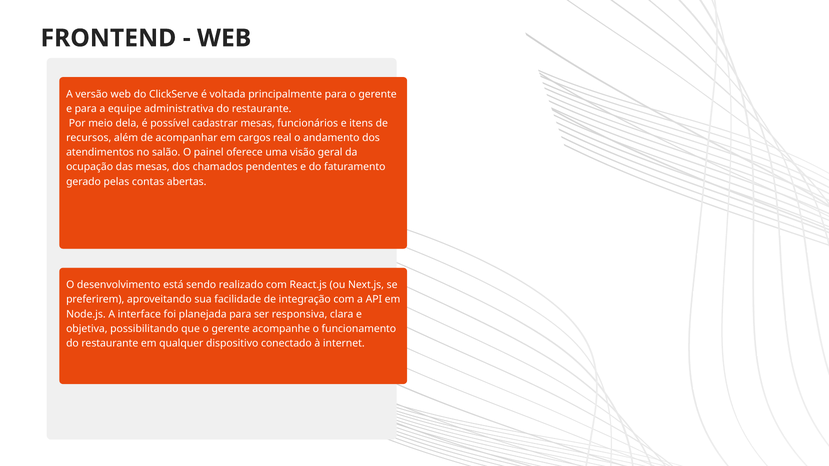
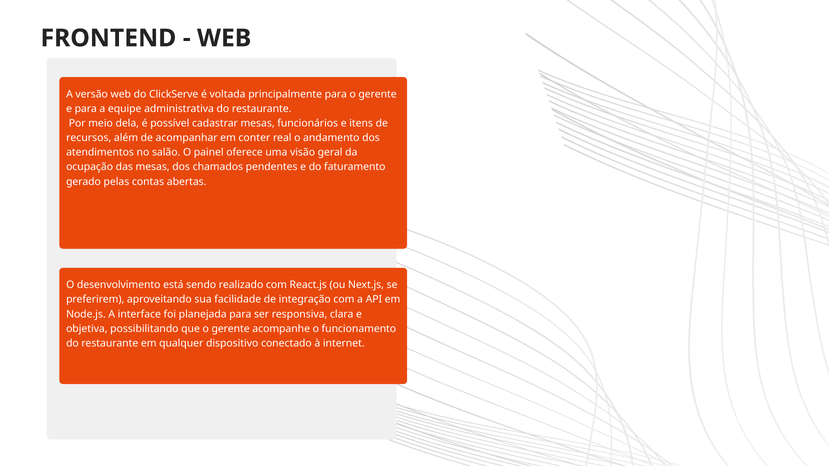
cargos: cargos -> conter
